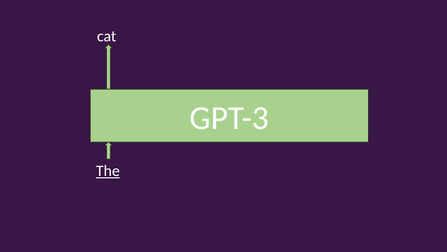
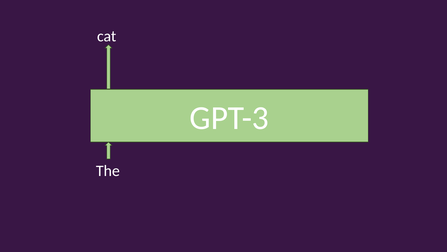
The underline: present -> none
